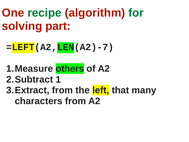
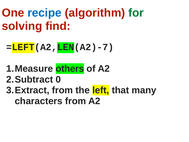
recipe colour: green -> blue
part: part -> find
1: 1 -> 0
